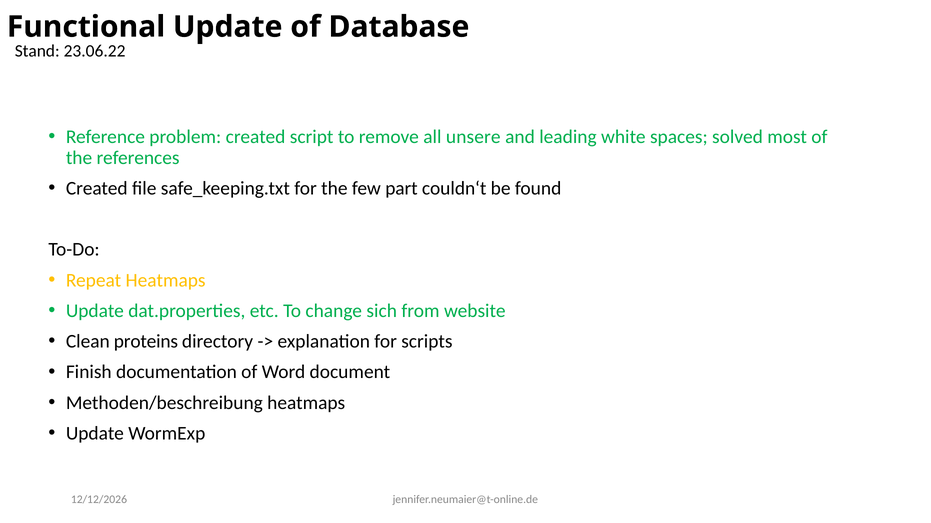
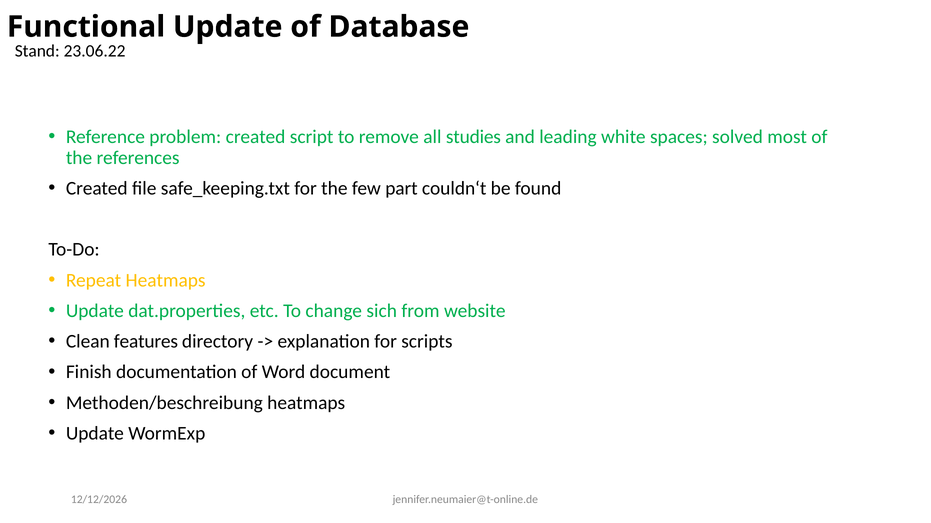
unsere: unsere -> studies
proteins: proteins -> features
